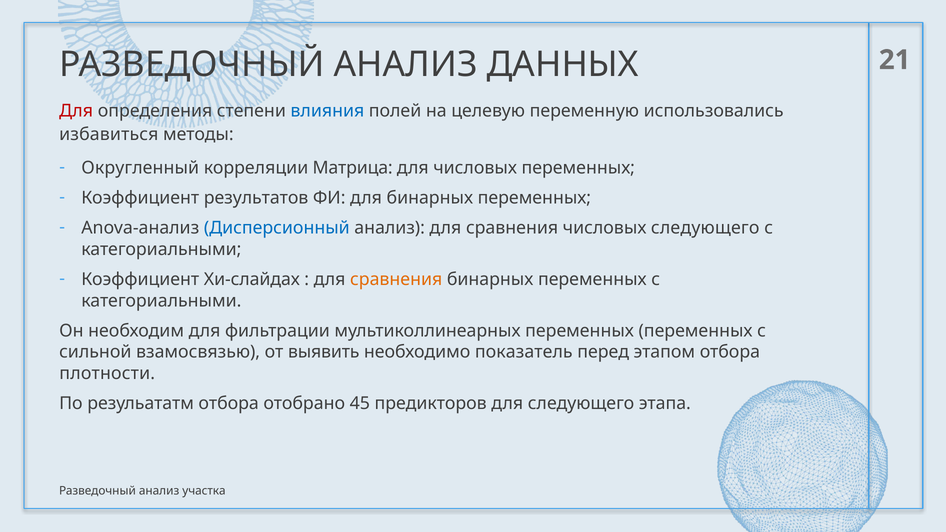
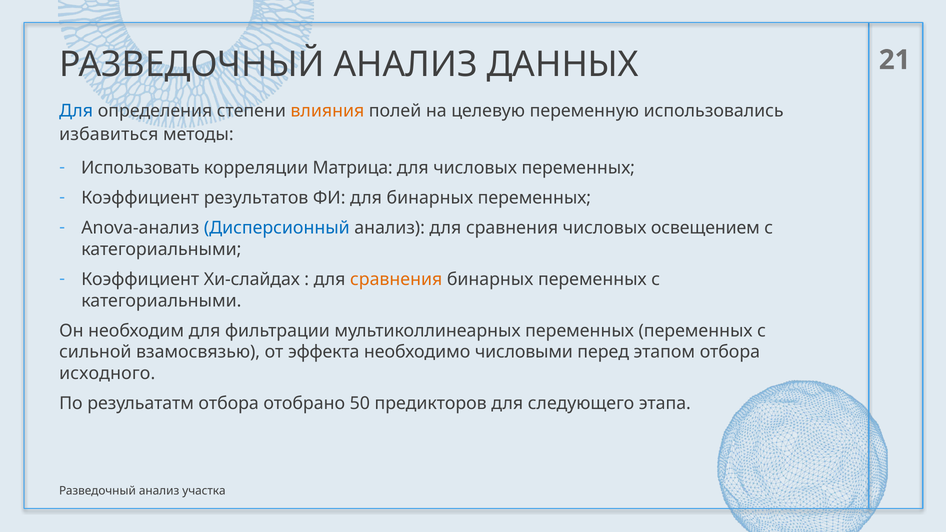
Для at (76, 111) colour: red -> blue
влияния colour: blue -> orange
Округленный: Округленный -> Использовать
числовых следующего: следующего -> освещением
выявить: выявить -> эффекта
показатель: показатель -> числовыми
плотности: плотности -> исходного
45: 45 -> 50
